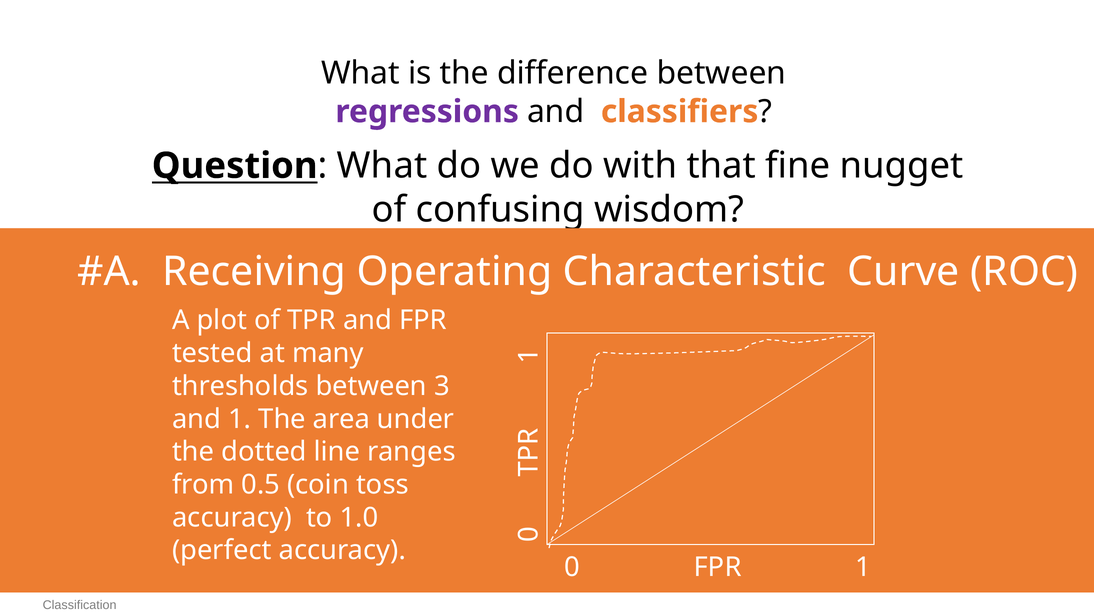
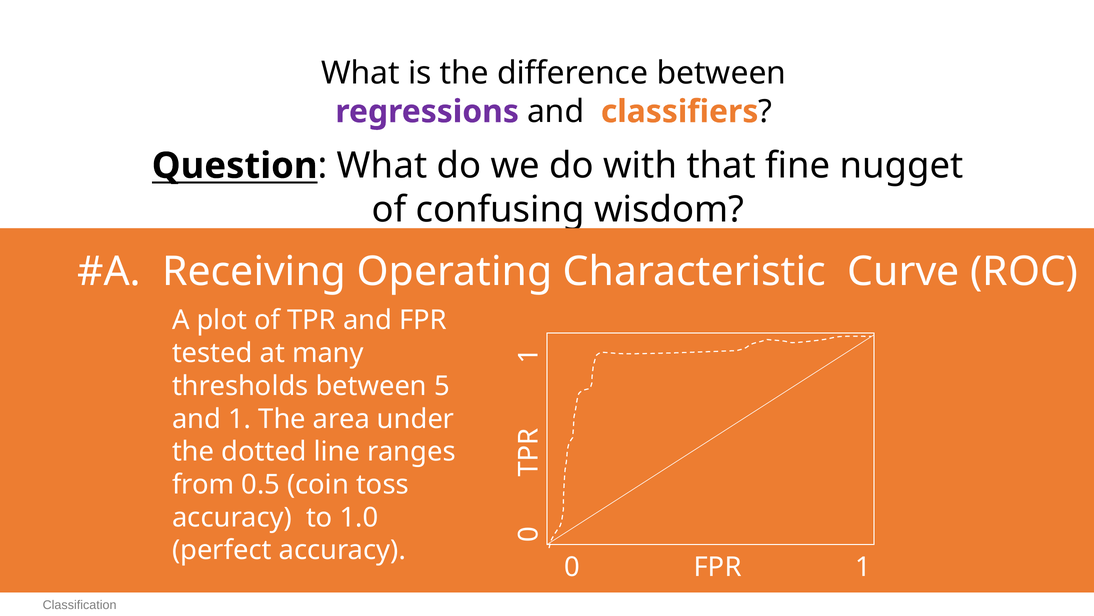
3: 3 -> 5
